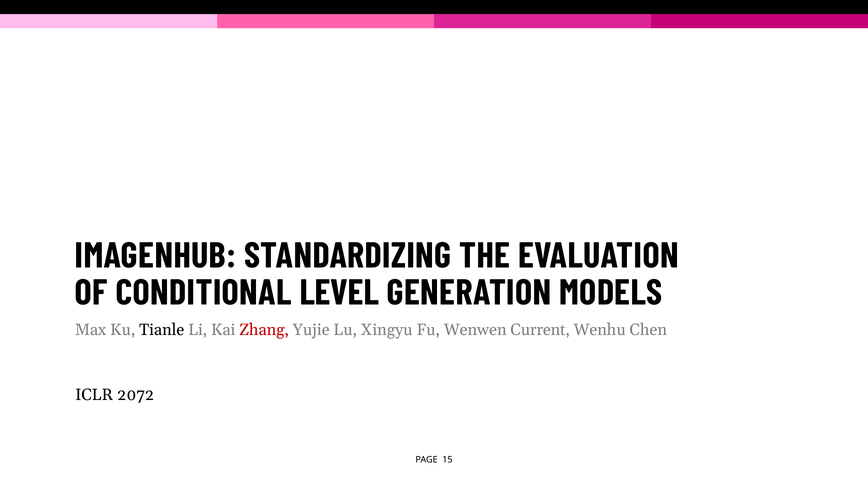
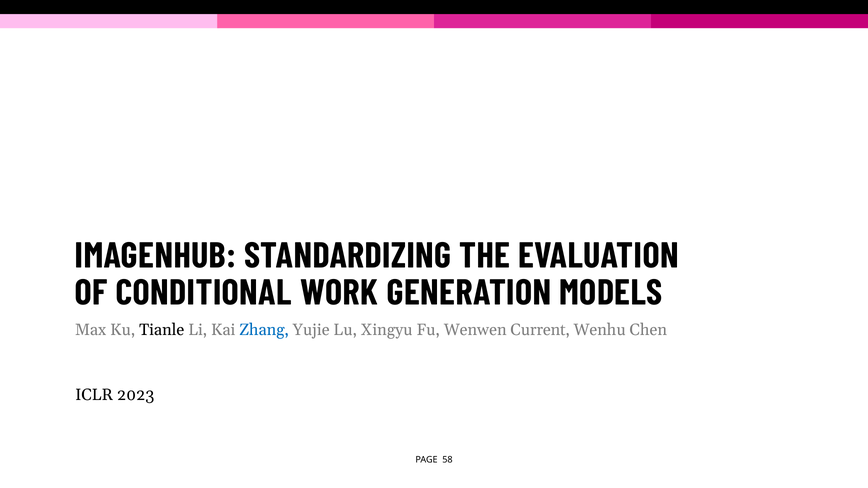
LEVEL: LEVEL -> WORK
Zhang colour: red -> blue
2072: 2072 -> 2023
15: 15 -> 58
